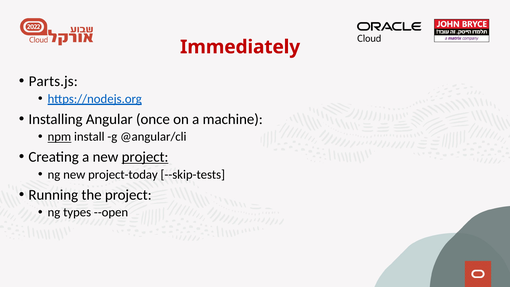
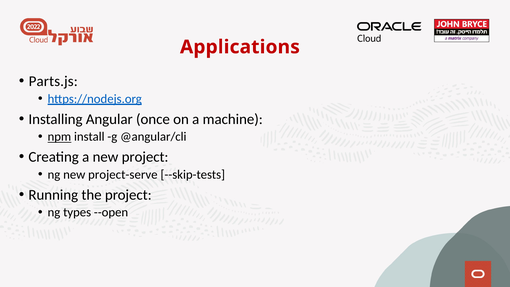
Immediately: Immediately -> Applications
project at (145, 157) underline: present -> none
project-today: project-today -> project-serve
